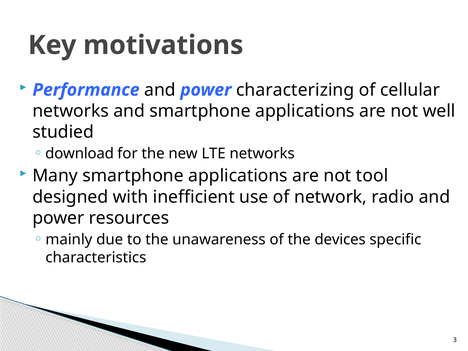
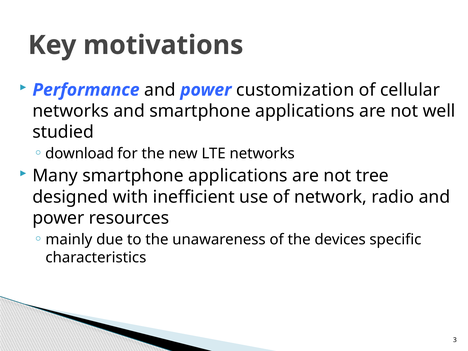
characterizing: characterizing -> customization
tool: tool -> tree
